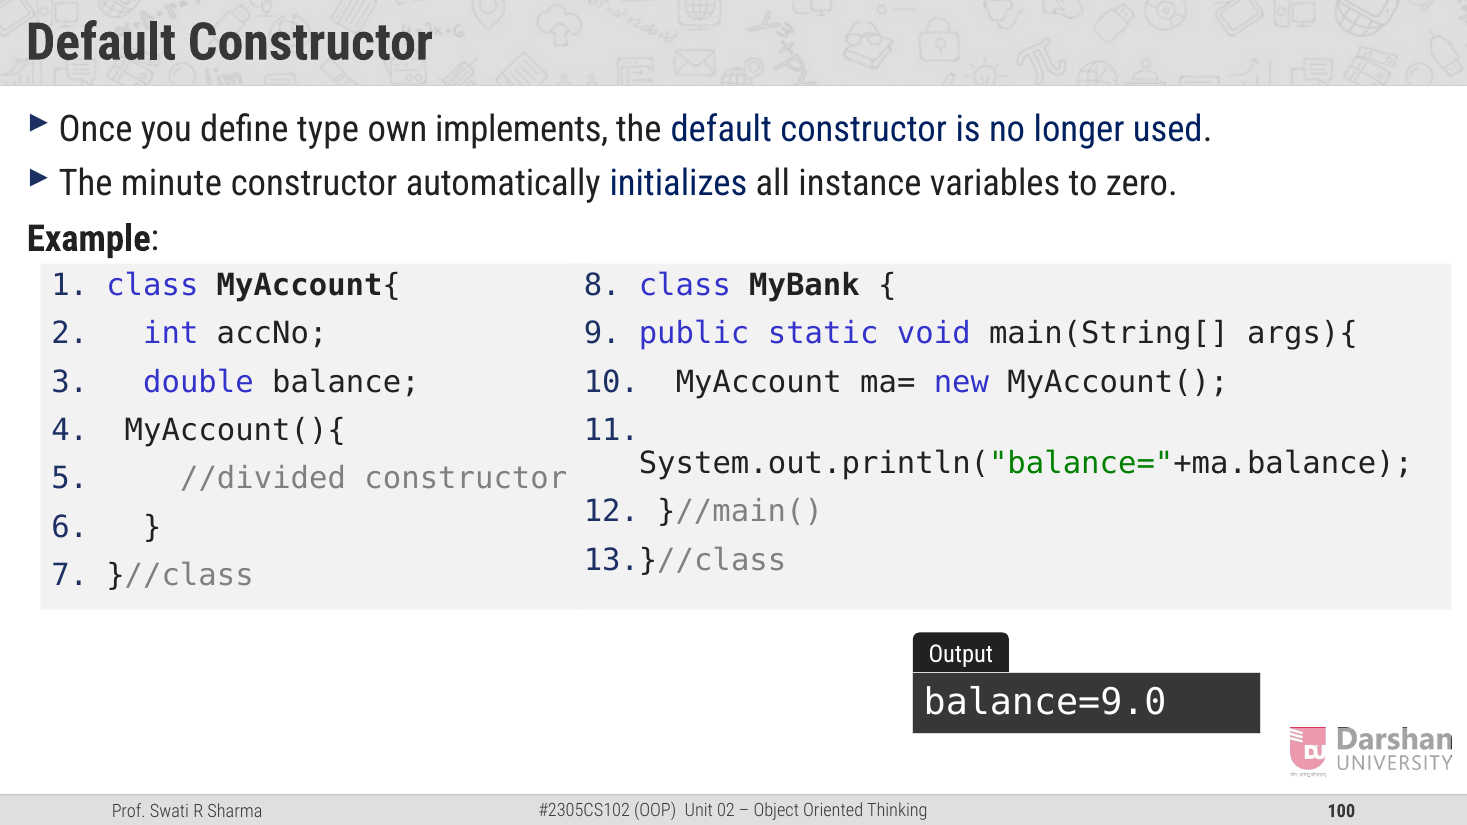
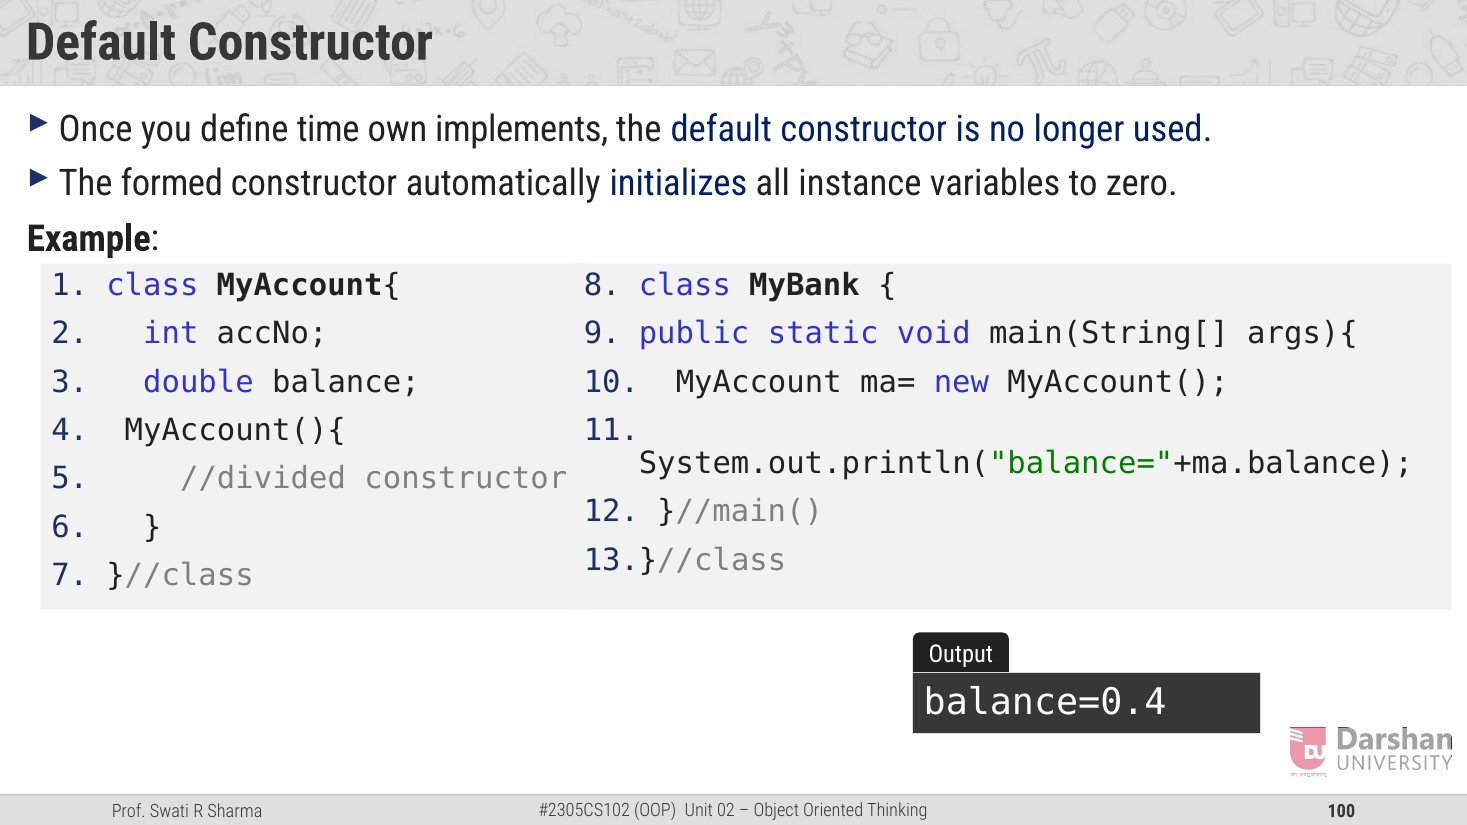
type: type -> time
minute: minute -> formed
balance=9.0: balance=9.0 -> balance=0.4
